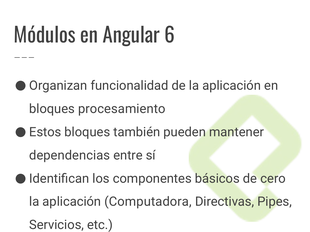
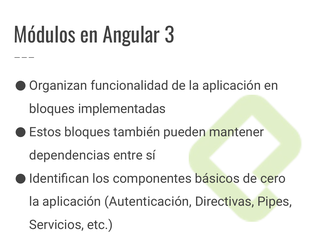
6: 6 -> 3
procesamiento: procesamiento -> implementadas
Computadora: Computadora -> Autenticación
